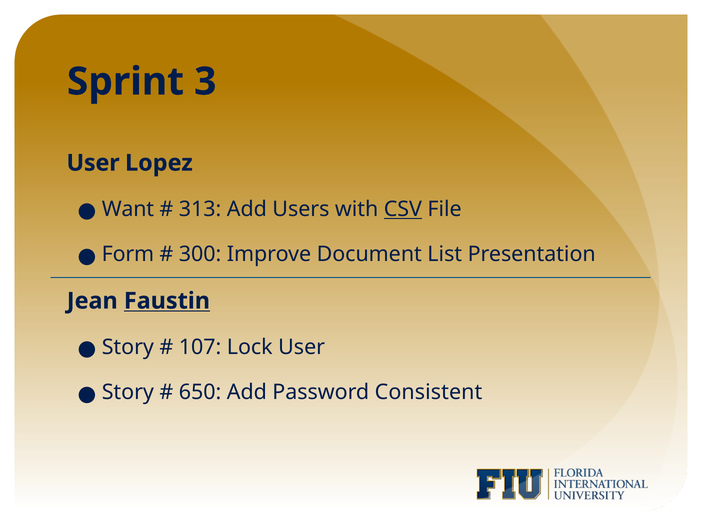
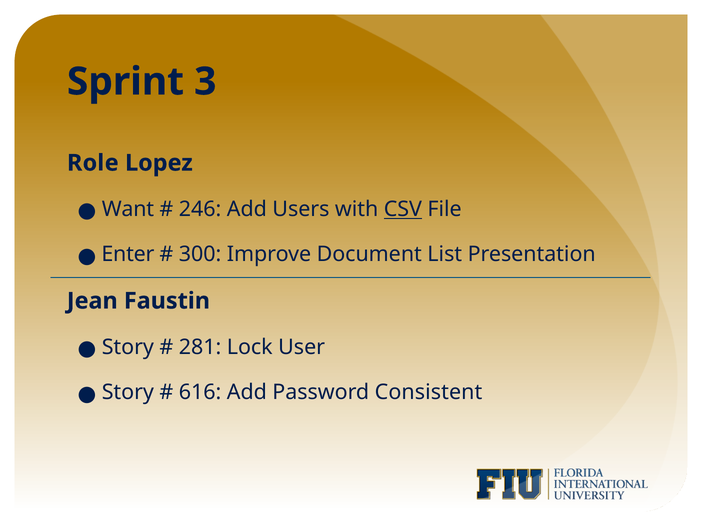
User at (93, 163): User -> Role
313: 313 -> 246
Form: Form -> Enter
Faustin underline: present -> none
107: 107 -> 281
650: 650 -> 616
